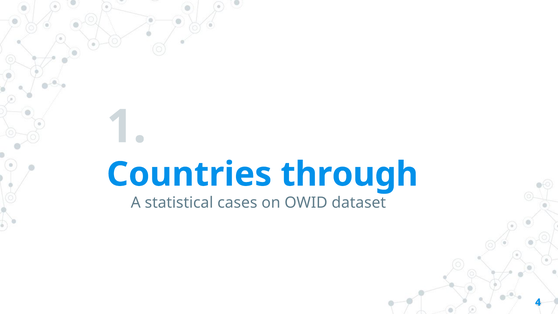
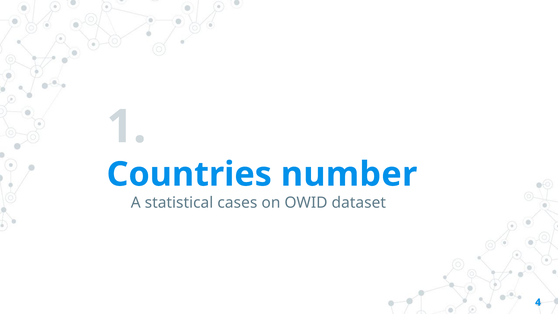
through: through -> number
